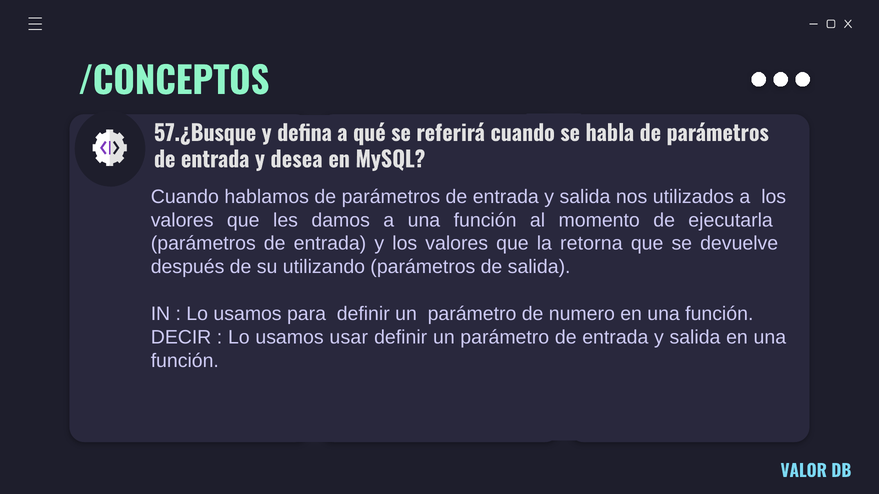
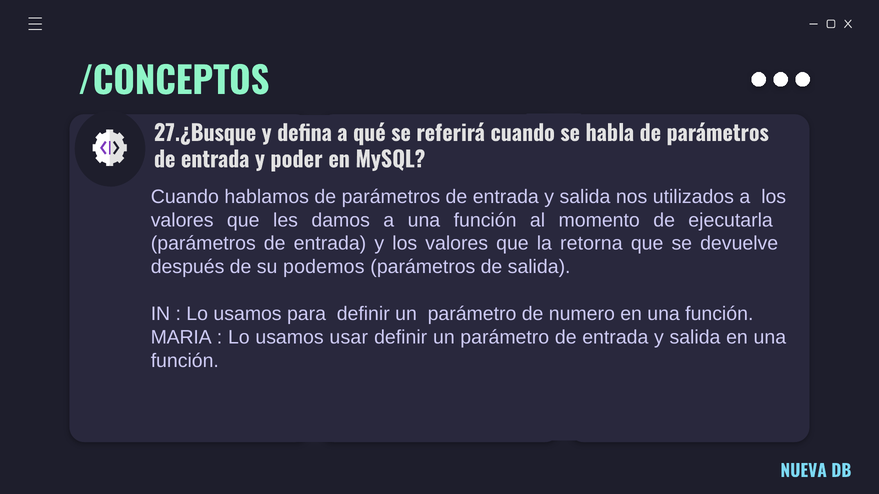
57.¿Busque: 57.¿Busque -> 27.¿Busque
desea: desea -> poder
utilizando: utilizando -> podemos
DECIR: DECIR -> MARIA
VALOR: VALOR -> NUEVA
